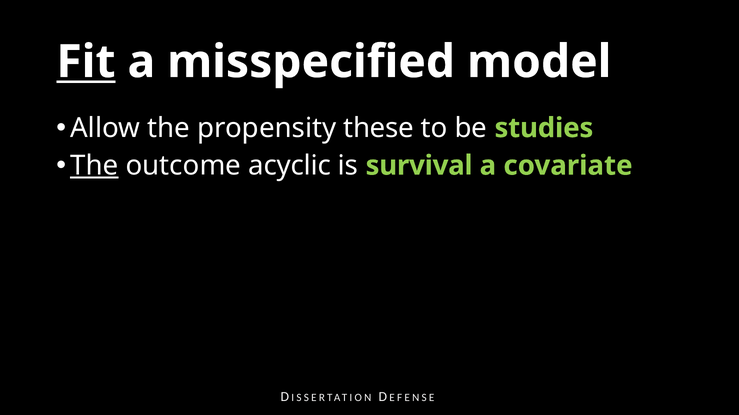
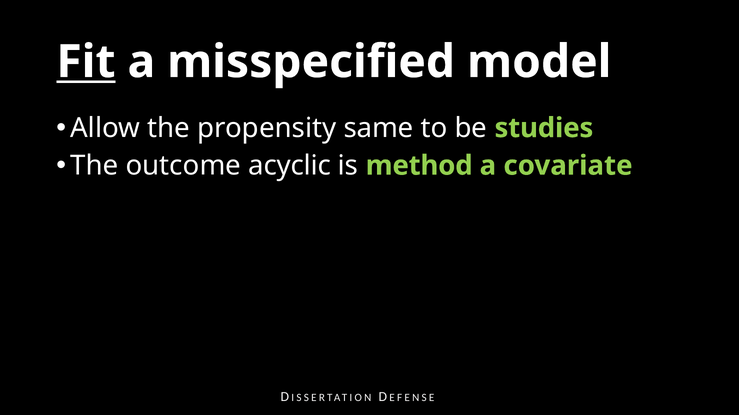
these: these -> same
The at (94, 166) underline: present -> none
survival: survival -> method
